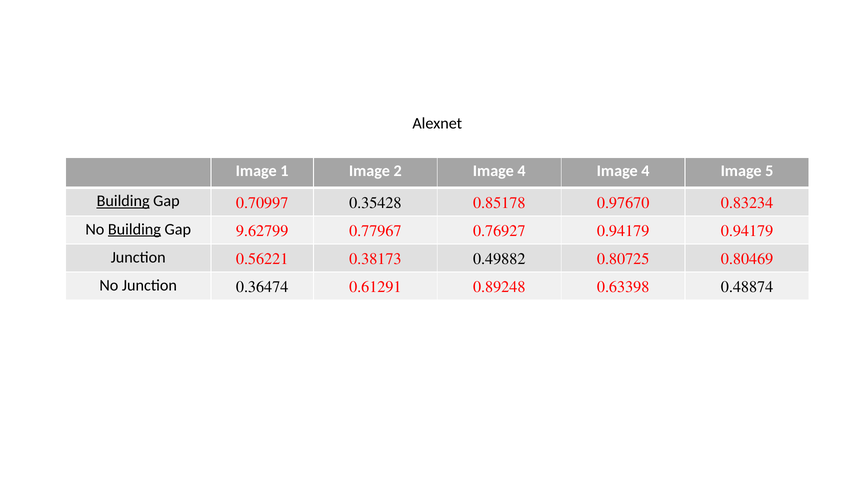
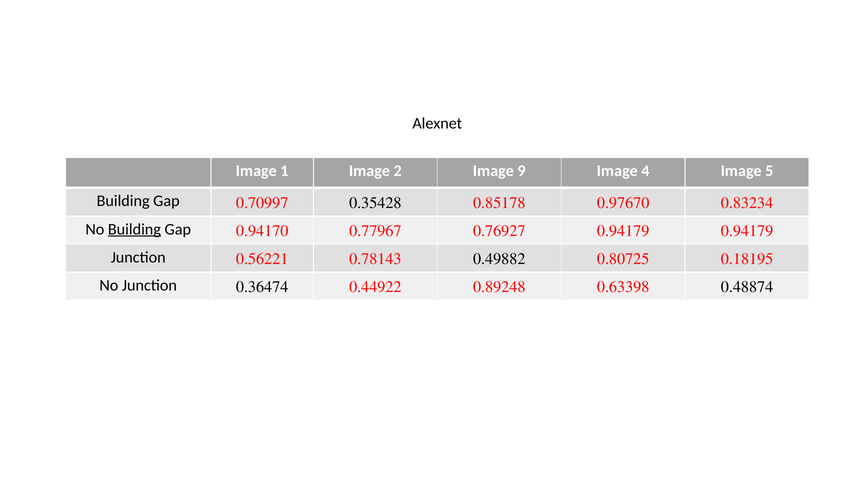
2 Image 4: 4 -> 9
Building at (123, 201) underline: present -> none
9.62799: 9.62799 -> 0.94170
0.38173: 0.38173 -> 0.78143
0.80469: 0.80469 -> 0.18195
0.61291: 0.61291 -> 0.44922
